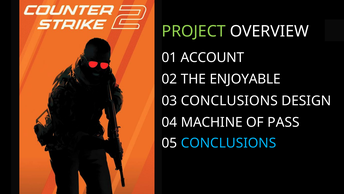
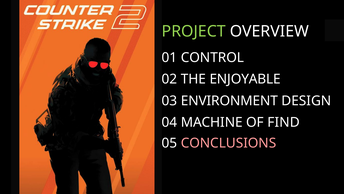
ACCOUNT: ACCOUNT -> CONTROL
03 CONCLUSIONS: CONCLUSIONS -> ENVIRONMENT
PASS: PASS -> FIND
CONCLUSIONS at (229, 143) colour: light blue -> pink
